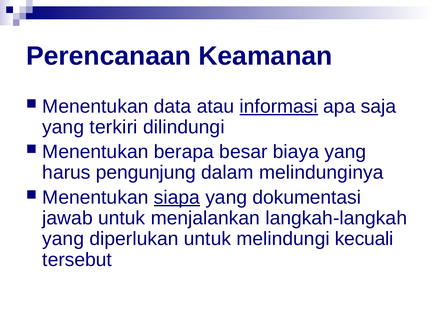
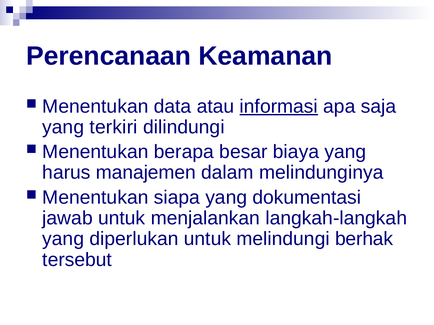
pengunjung: pengunjung -> manajemen
siapa underline: present -> none
kecuali: kecuali -> berhak
